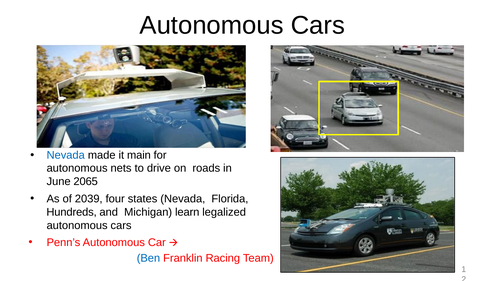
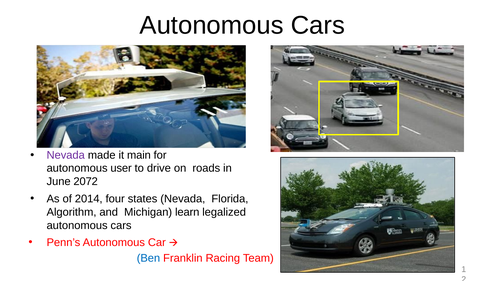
Nevada at (66, 155) colour: blue -> purple
nets: nets -> user
2065: 2065 -> 2072
2039: 2039 -> 2014
Hundreds: Hundreds -> Algorithm
